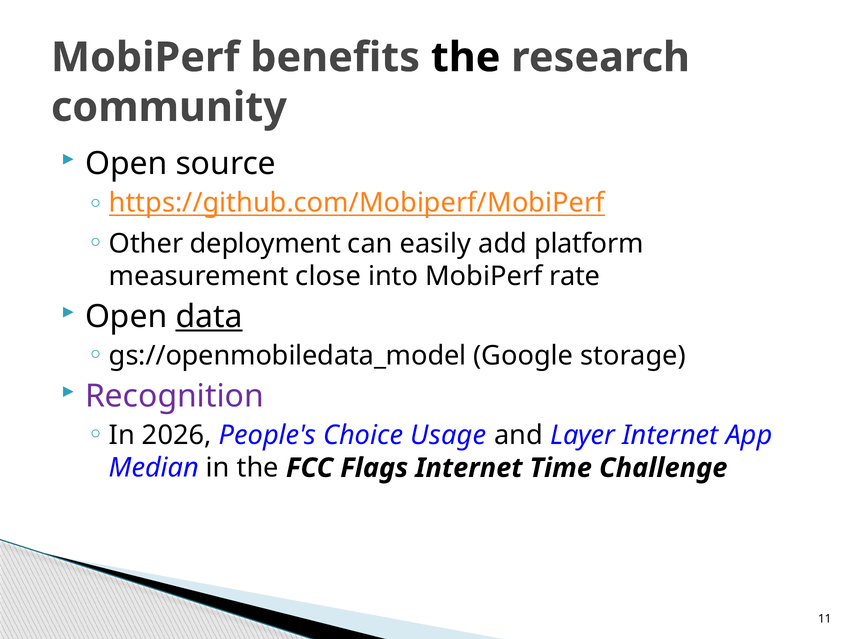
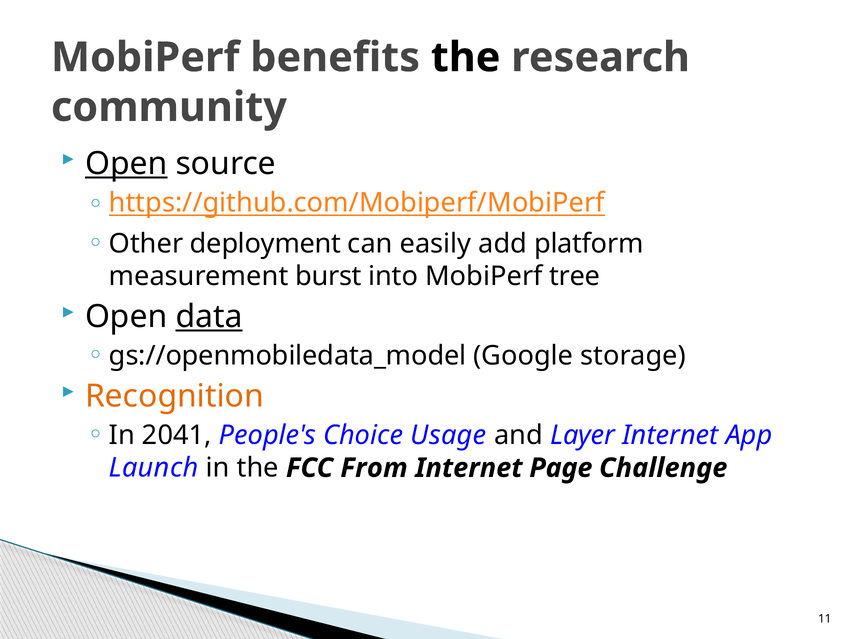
Open at (126, 164) underline: none -> present
close: close -> burst
rate: rate -> tree
Recognition colour: purple -> orange
2026: 2026 -> 2041
Median: Median -> Launch
Flags: Flags -> From
Time: Time -> Page
